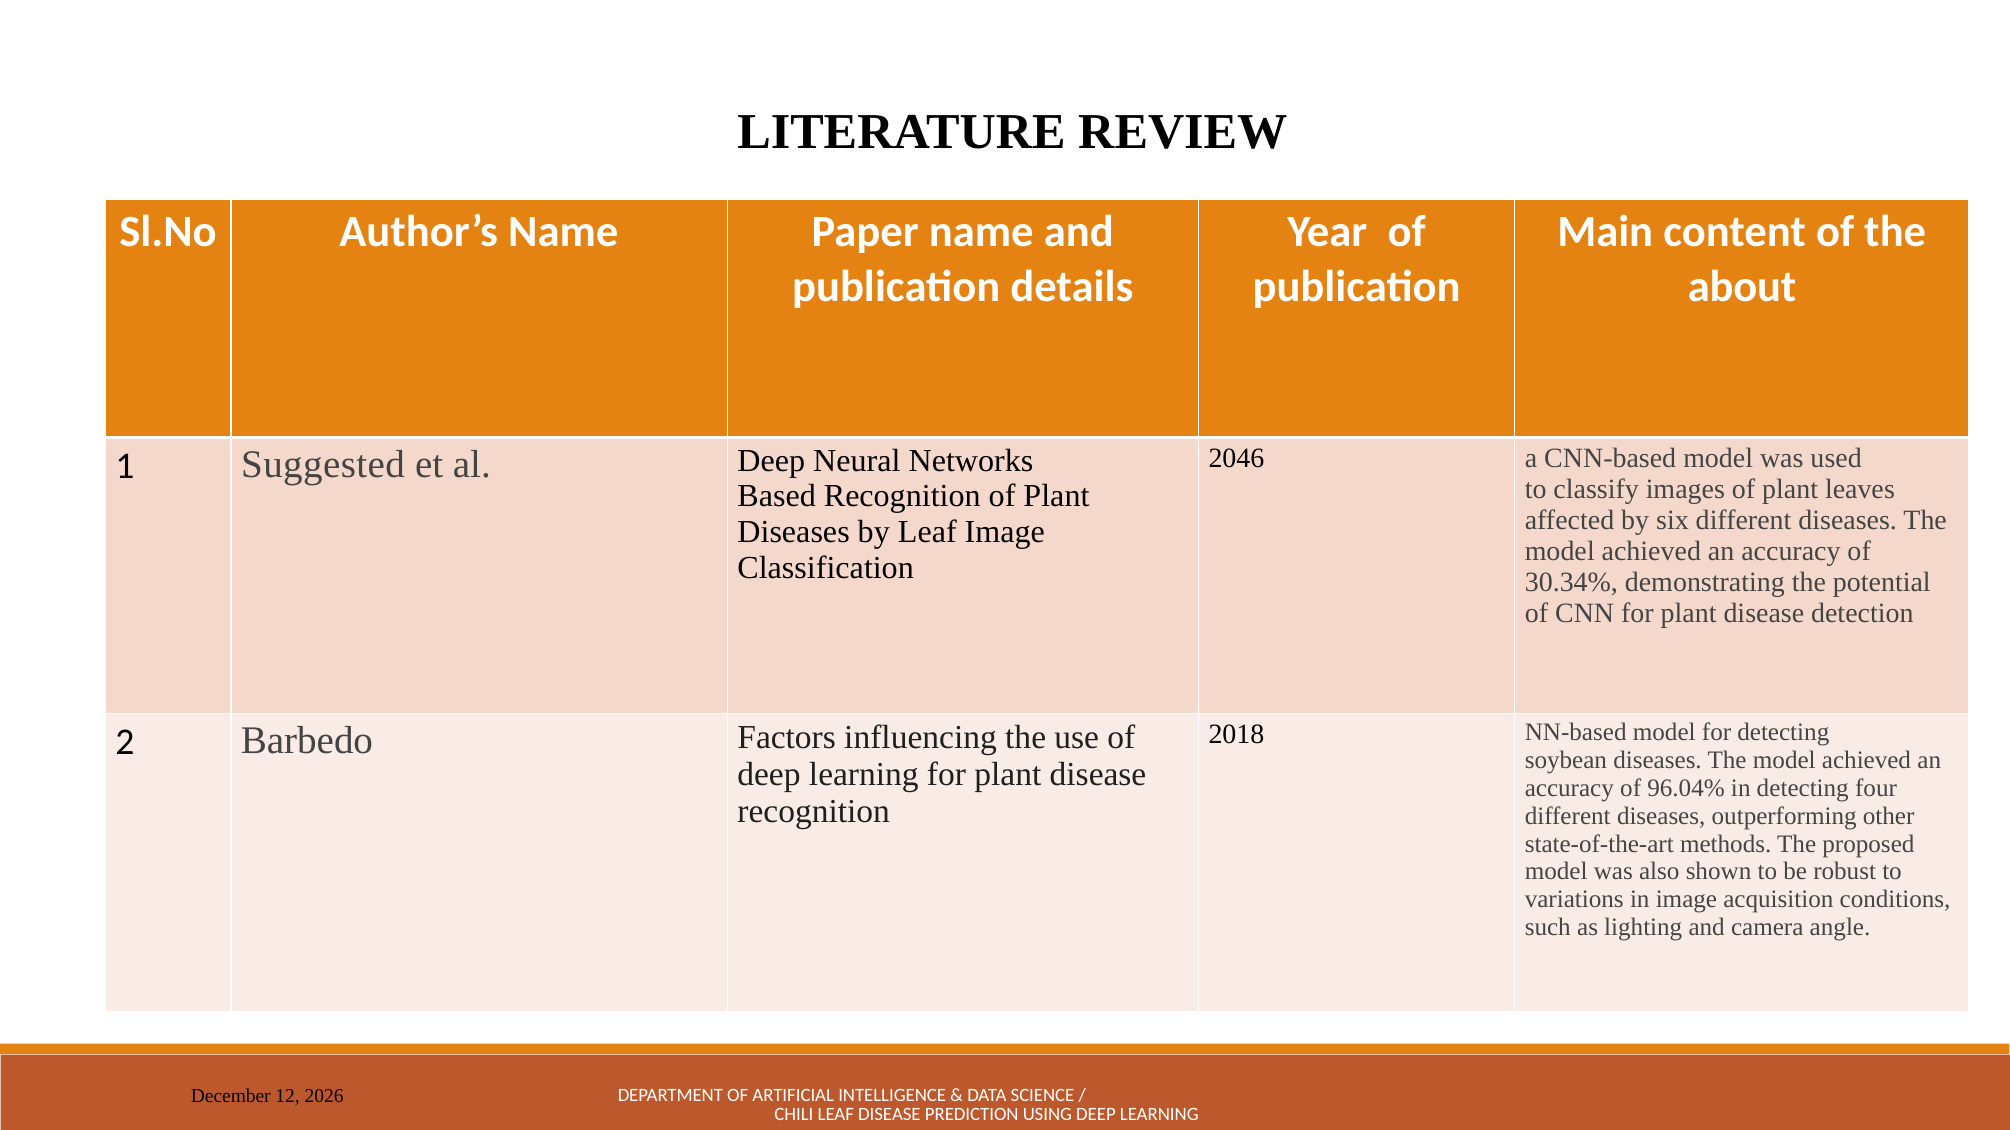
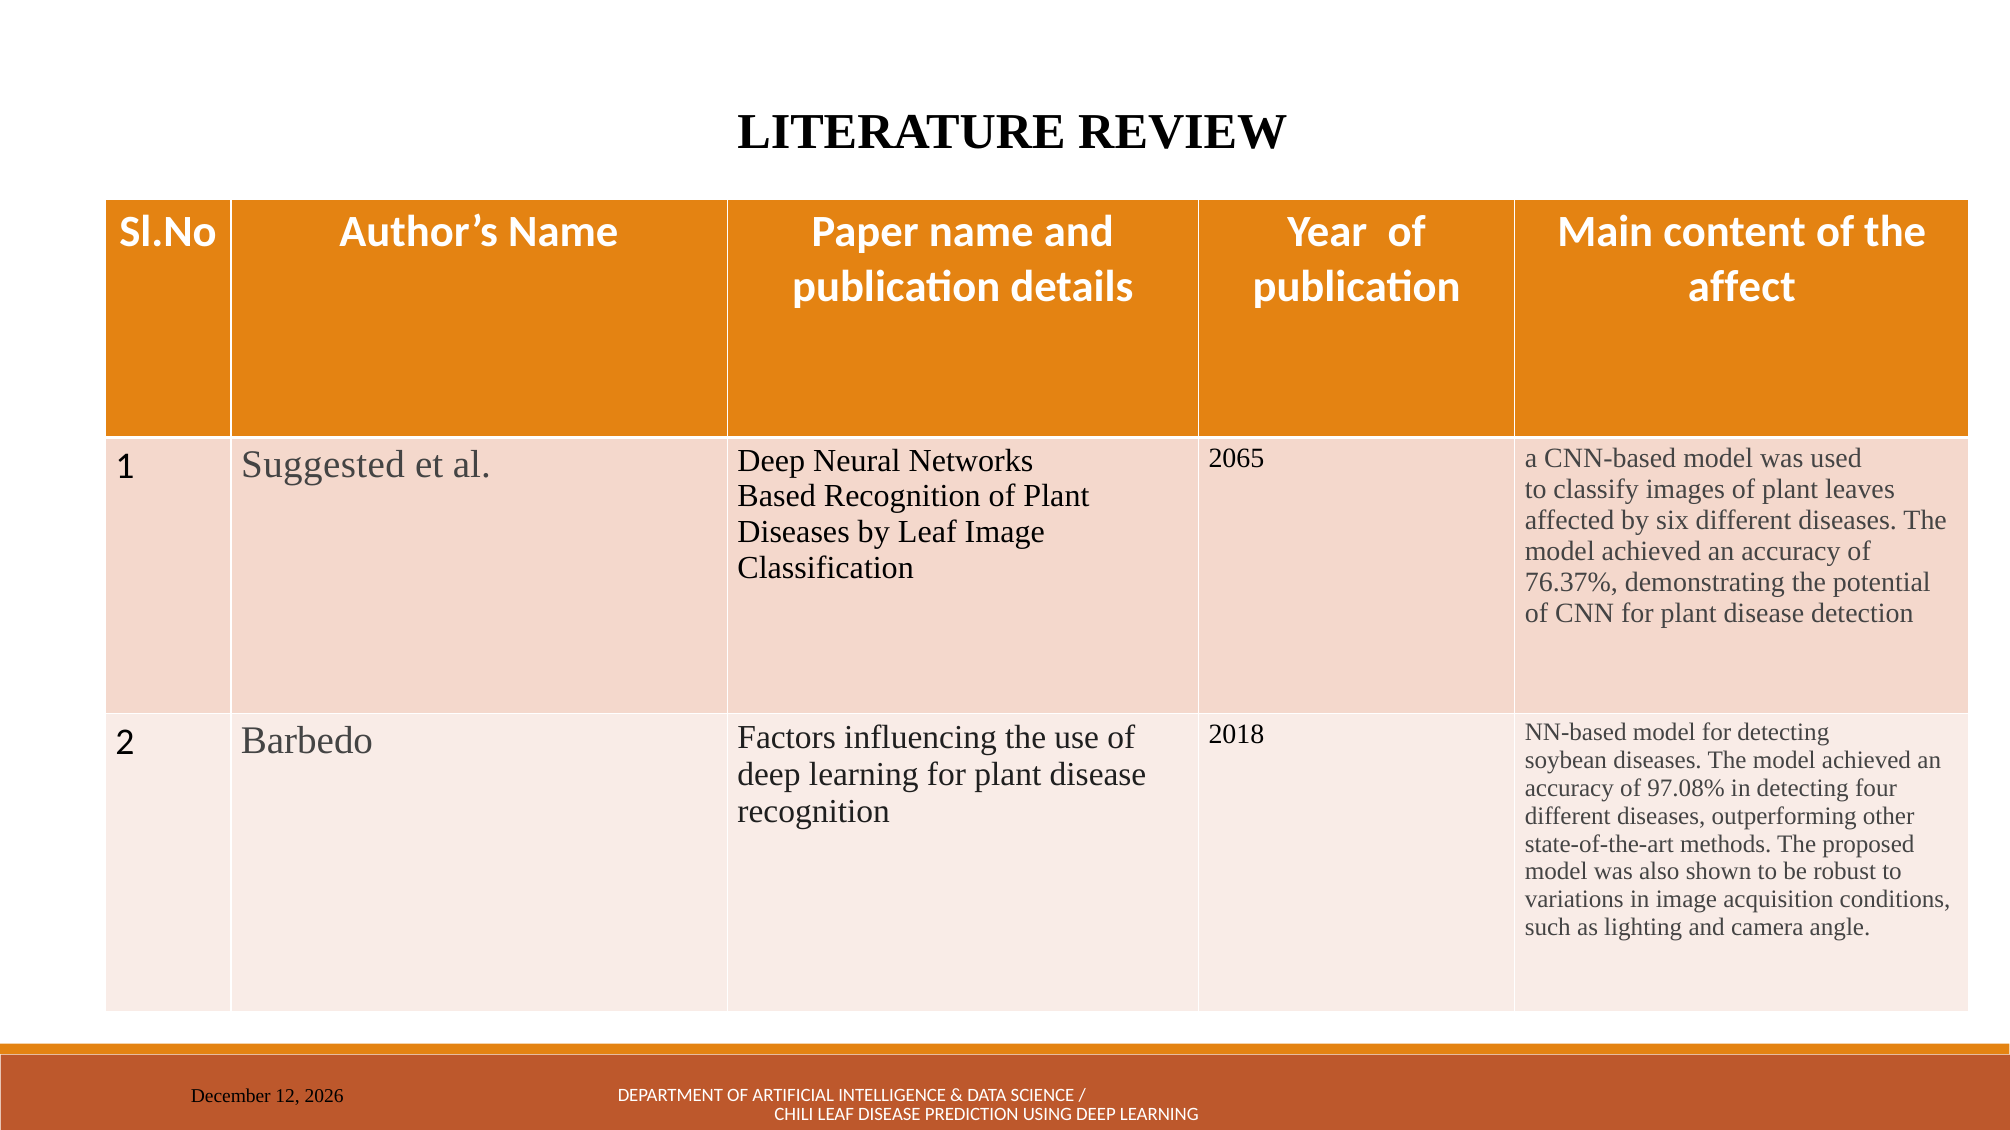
about: about -> affect
2046: 2046 -> 2065
30.34%: 30.34% -> 76.37%
96.04%: 96.04% -> 97.08%
